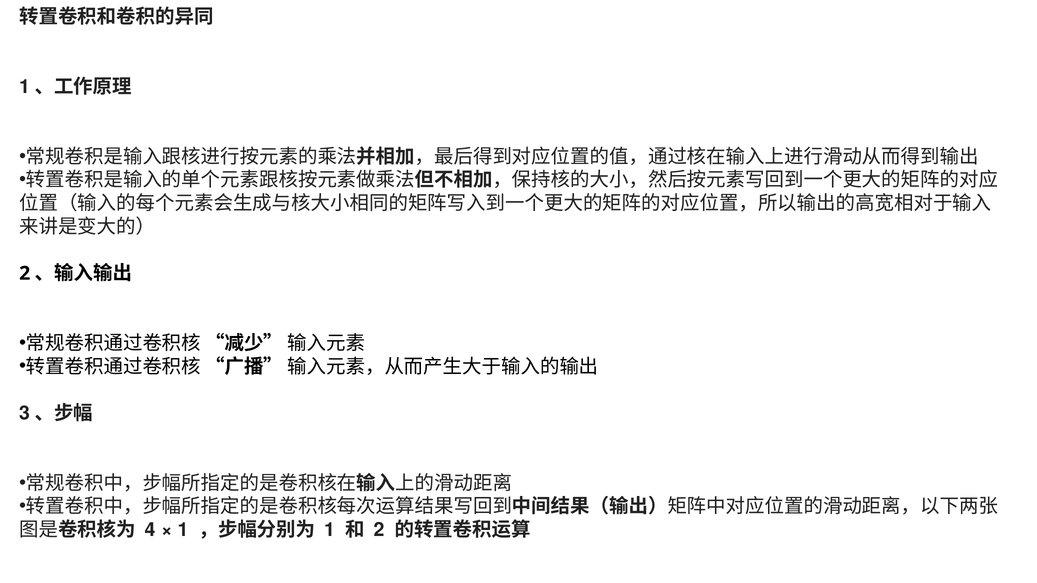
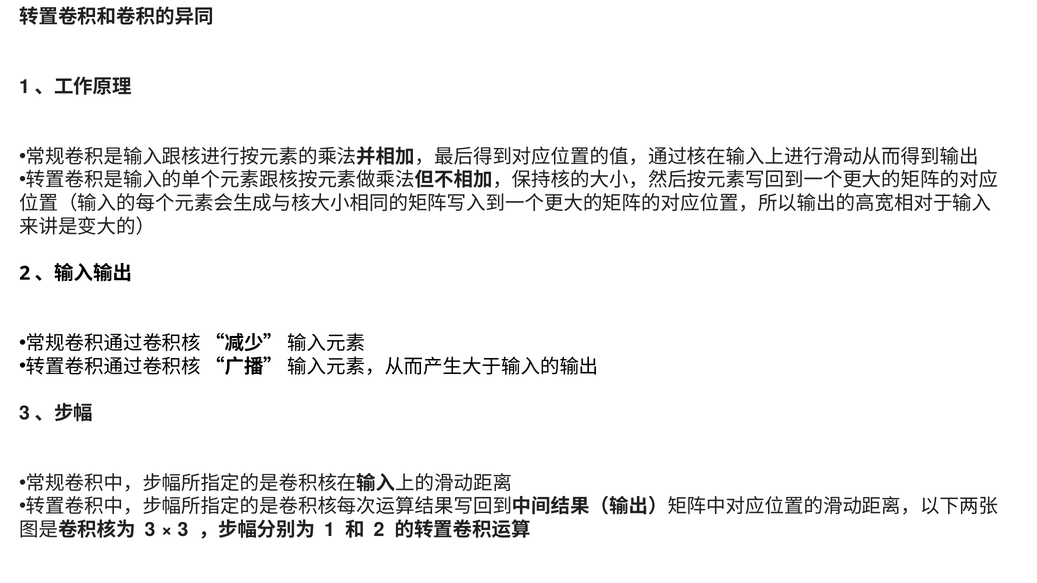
4 at (150, 530): 4 -> 3
1 at (183, 530): 1 -> 3
